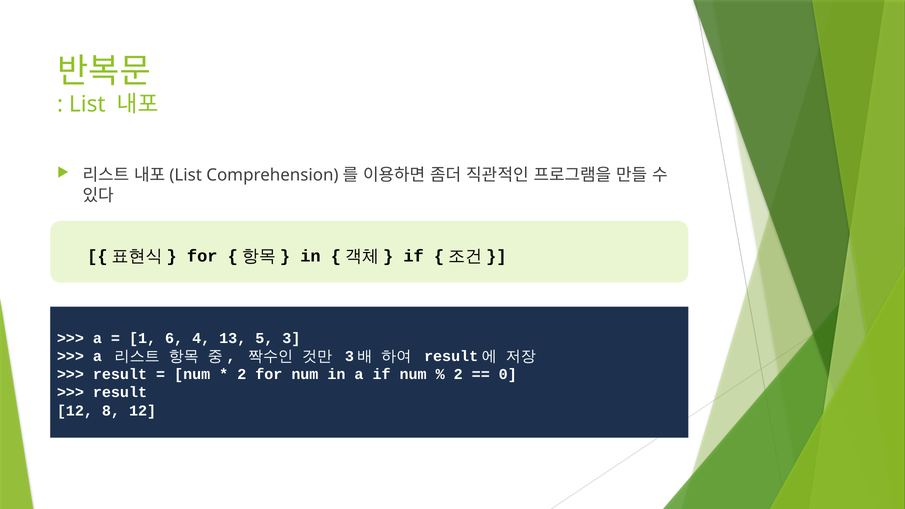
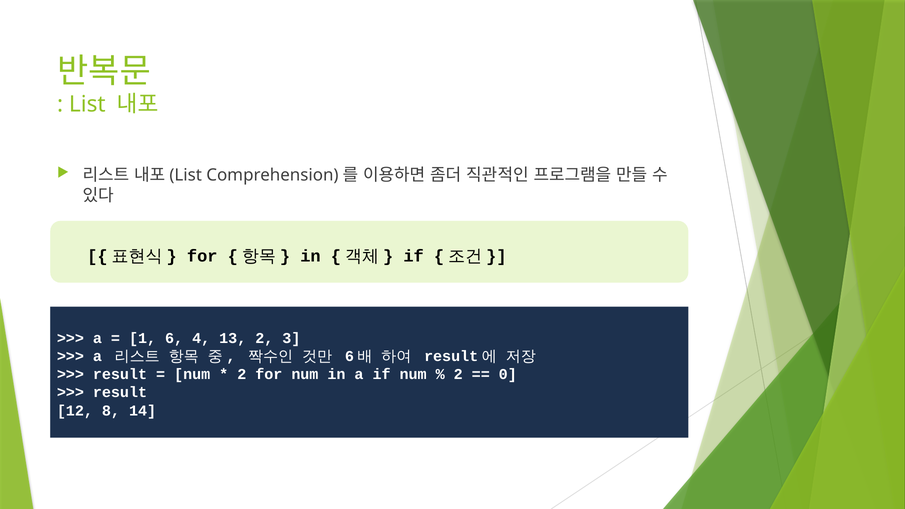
13 5: 5 -> 2
3 at (349, 356): 3 -> 6
8 12: 12 -> 14
